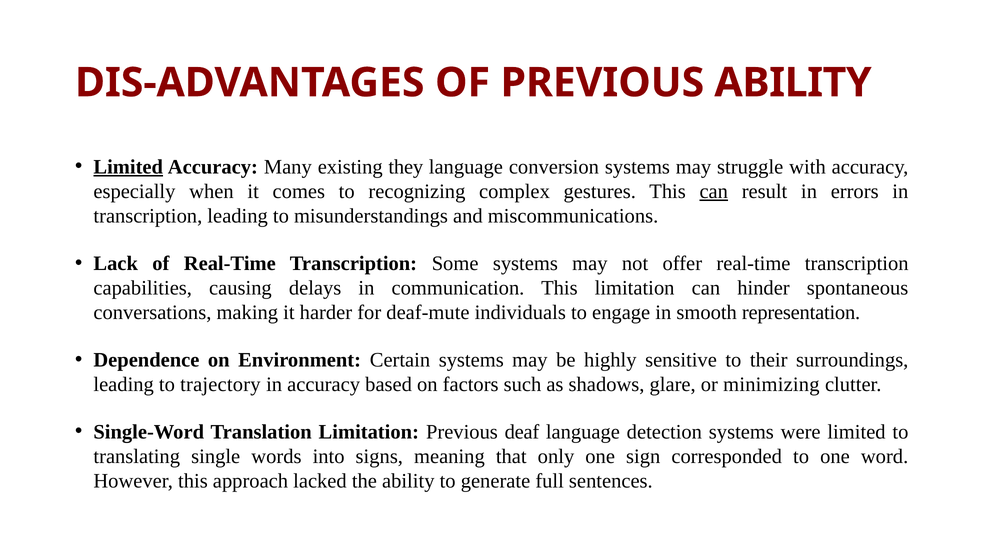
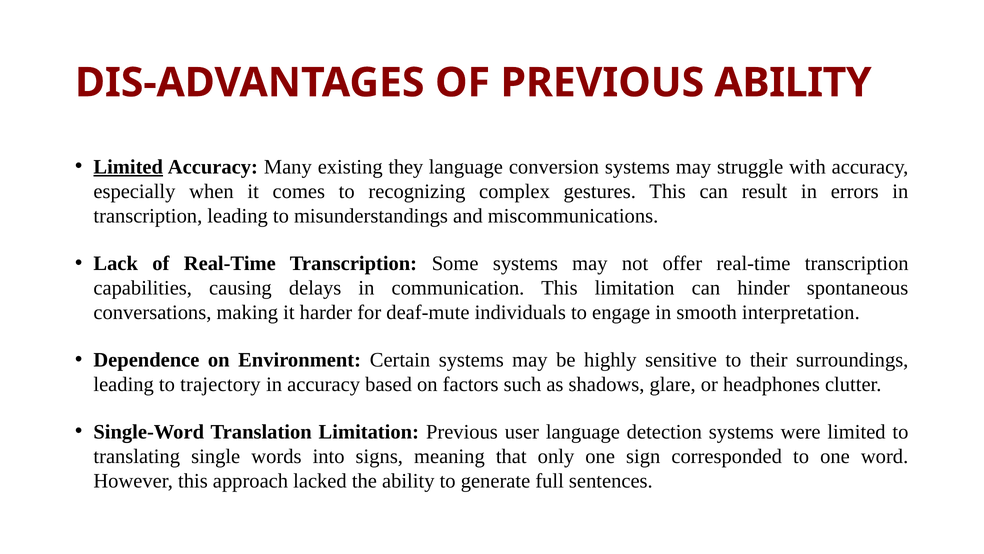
can at (714, 191) underline: present -> none
representation: representation -> interpretation
minimizing: minimizing -> headphones
deaf: deaf -> user
